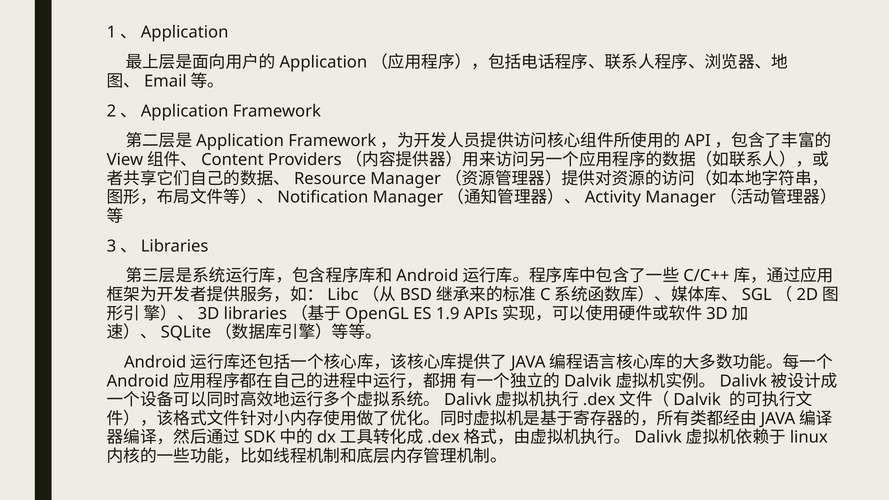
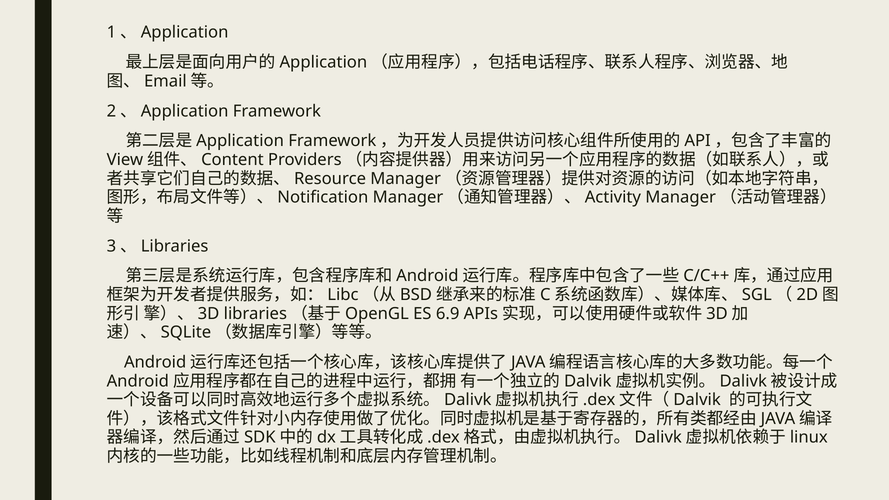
1.9: 1.9 -> 6.9
